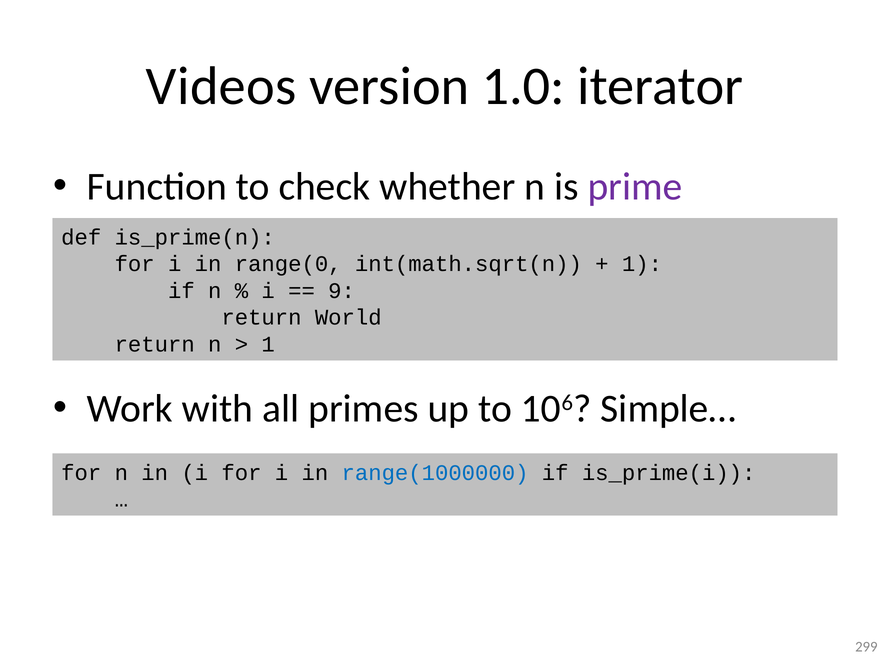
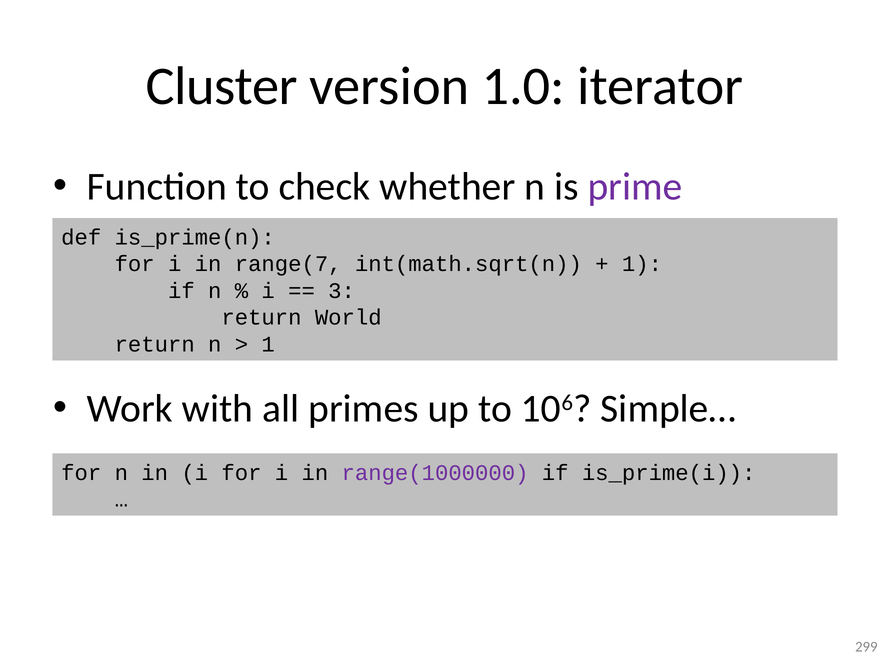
Videos: Videos -> Cluster
range(0: range(0 -> range(7
9: 9 -> 3
range(1000000 colour: blue -> purple
